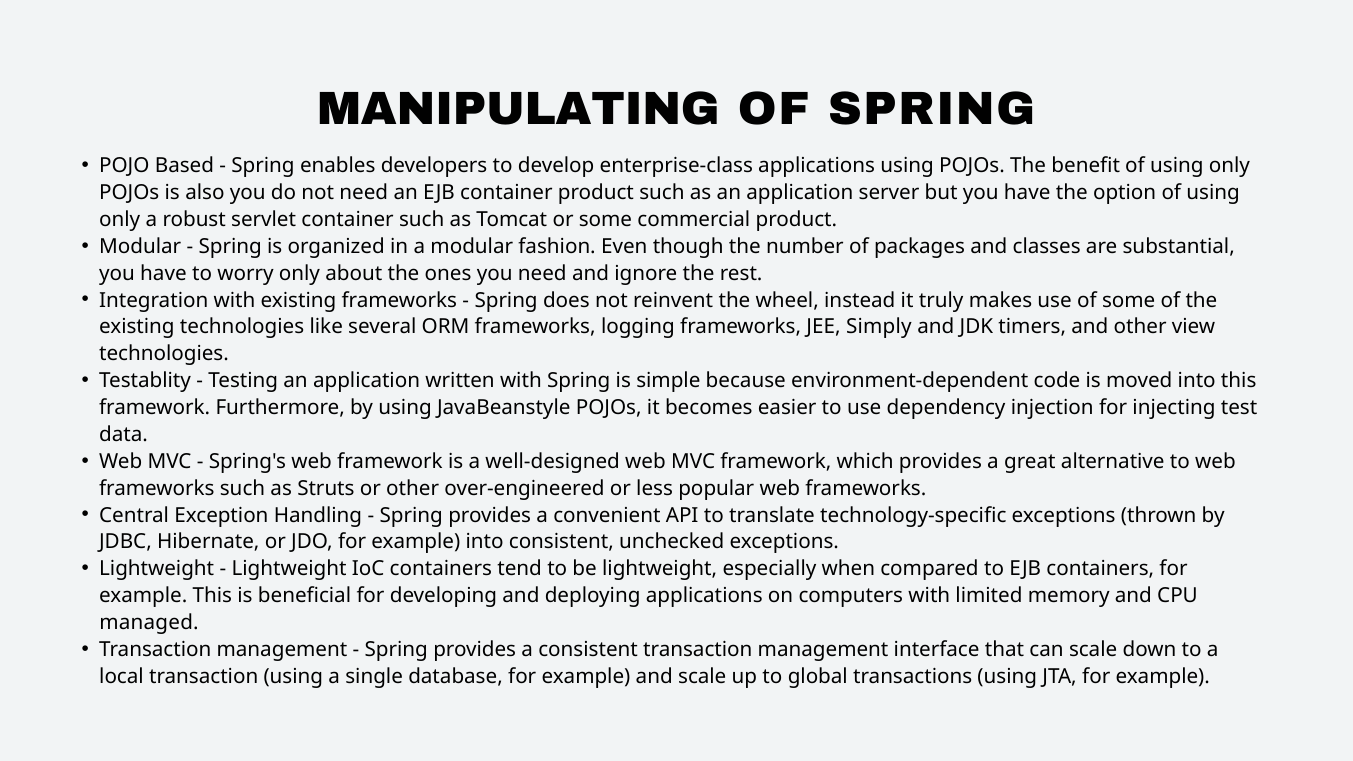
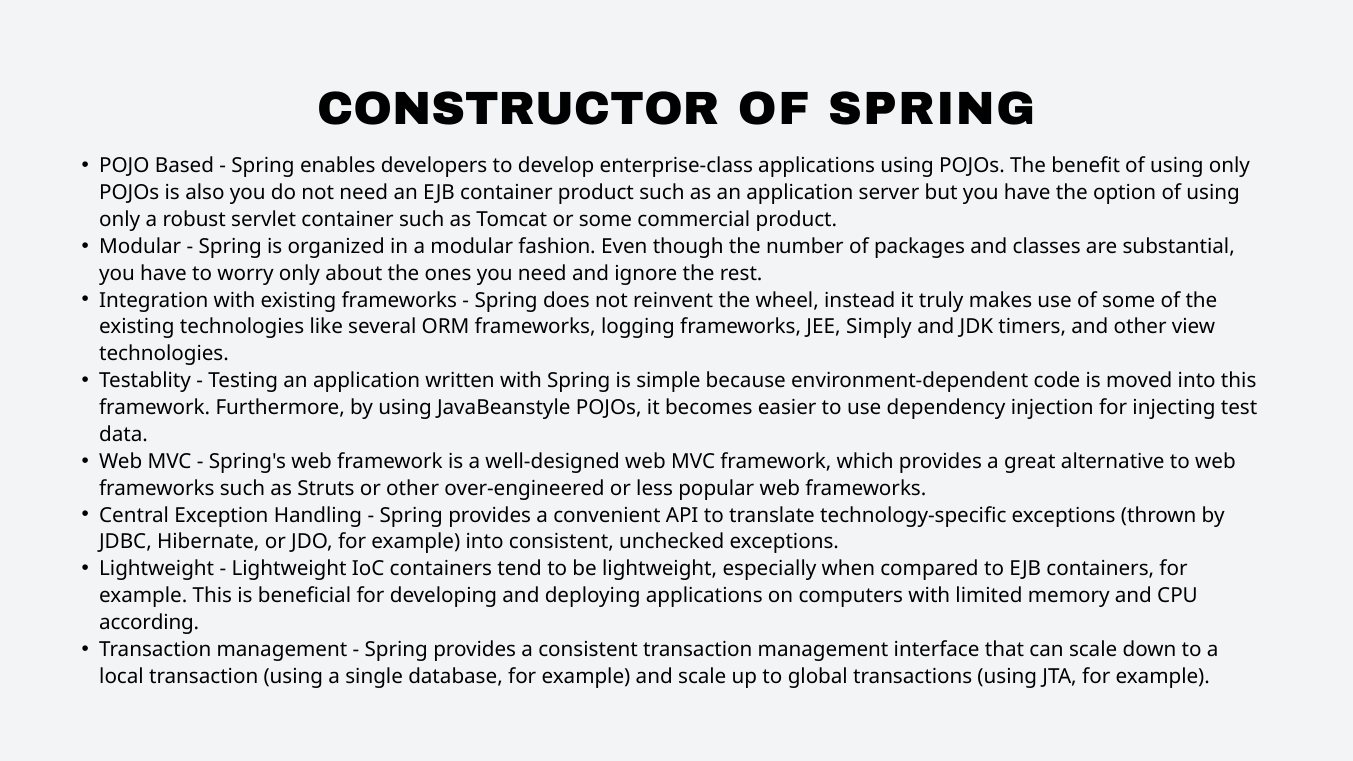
MANIPULATING: MANIPULATING -> CONSTRUCTOR
managed: managed -> according
